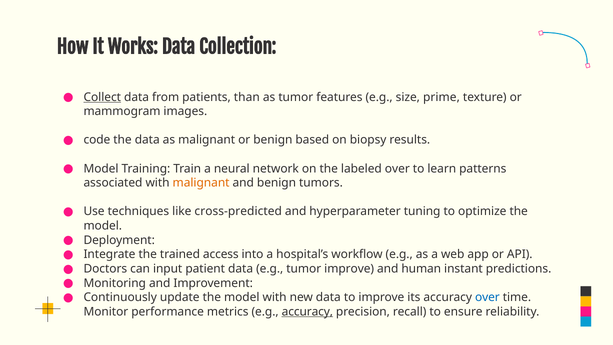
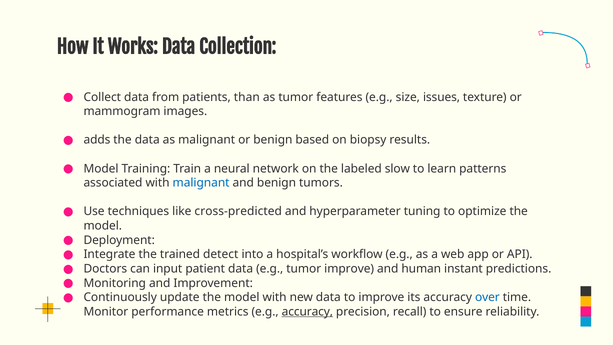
Collect underline: present -> none
prime: prime -> issues
code: code -> adds
labeled over: over -> slow
malignant at (201, 183) colour: orange -> blue
access: access -> detect
